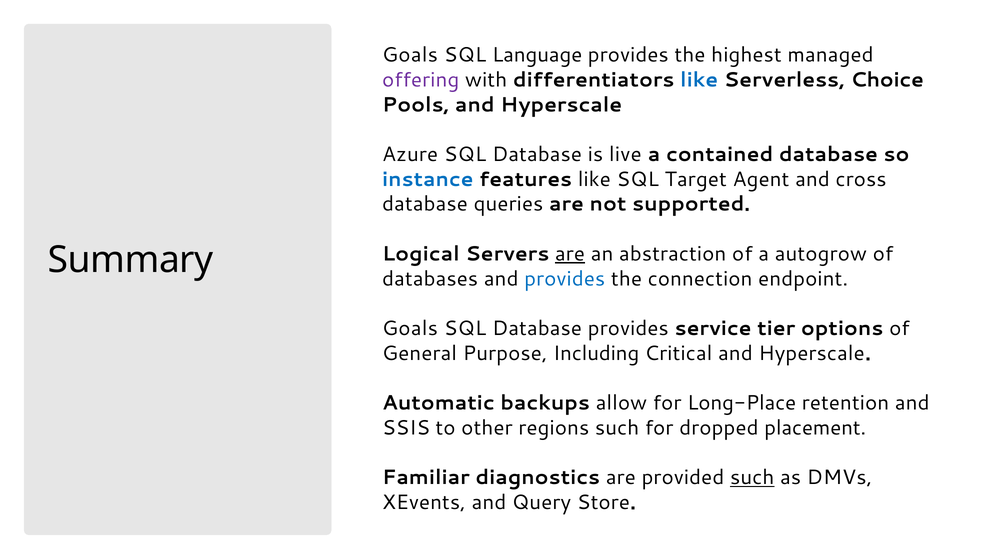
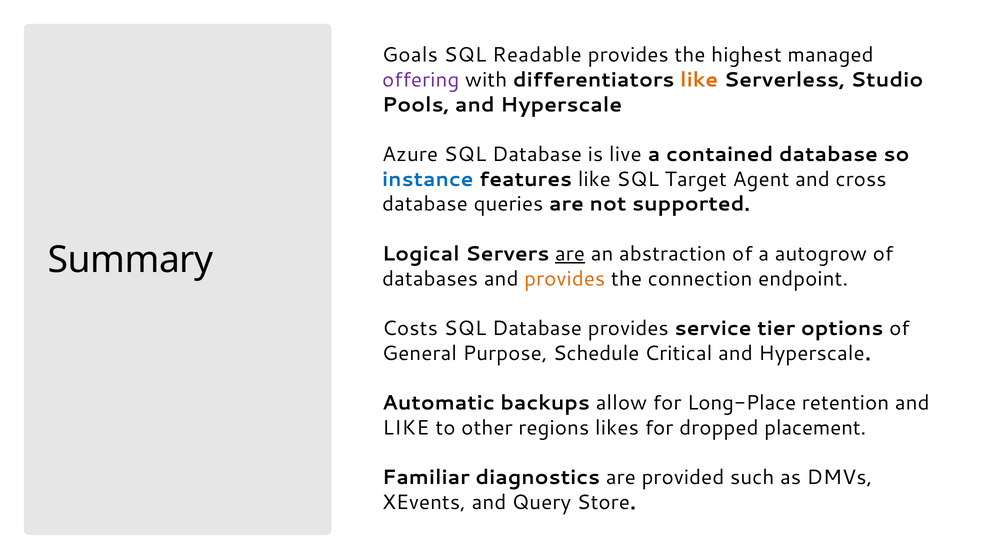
Language: Language -> Readable
like at (699, 80) colour: blue -> orange
Choice: Choice -> Studio
provides at (565, 279) colour: blue -> orange
Goals at (410, 328): Goals -> Costs
Including: Including -> Schedule
SSIS at (406, 428): SSIS -> LIKE
regions such: such -> likes
such at (752, 478) underline: present -> none
